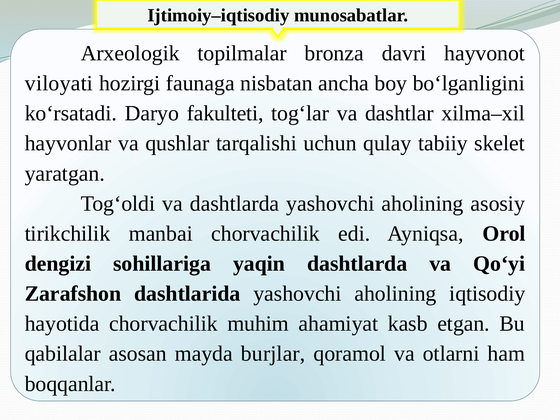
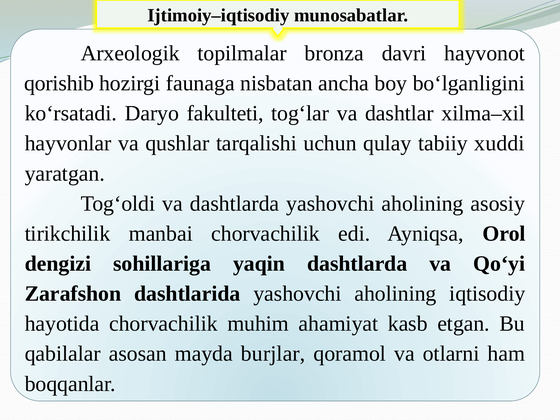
viloyati: viloyati -> qorishib
skelet: skelet -> xuddi
